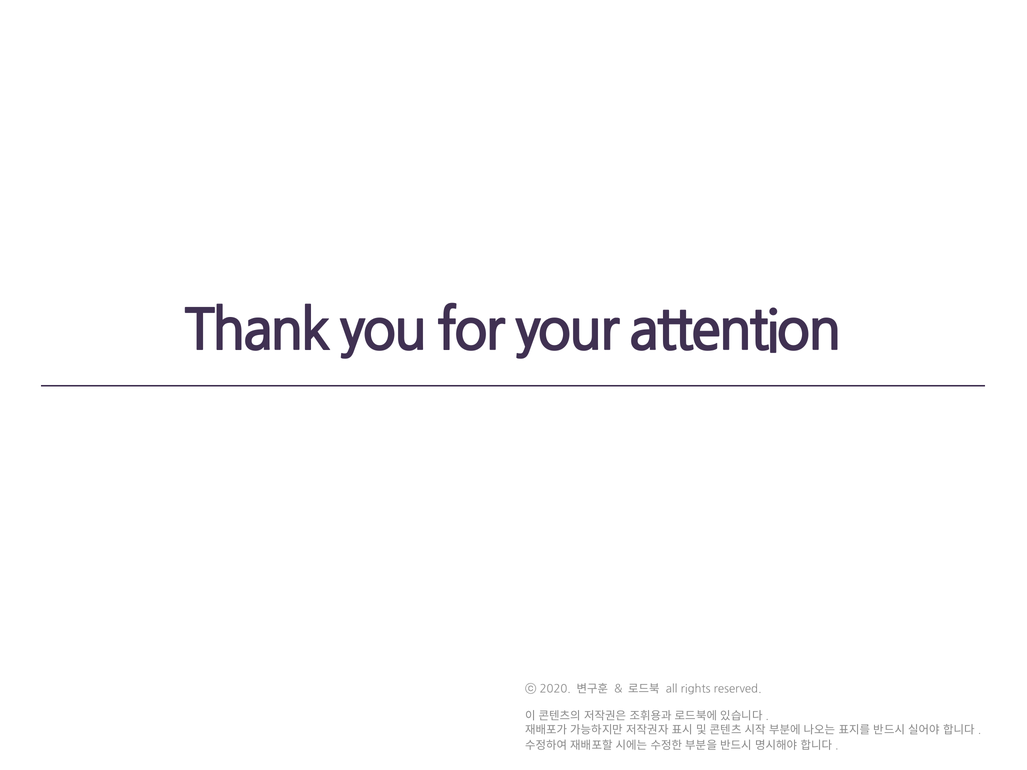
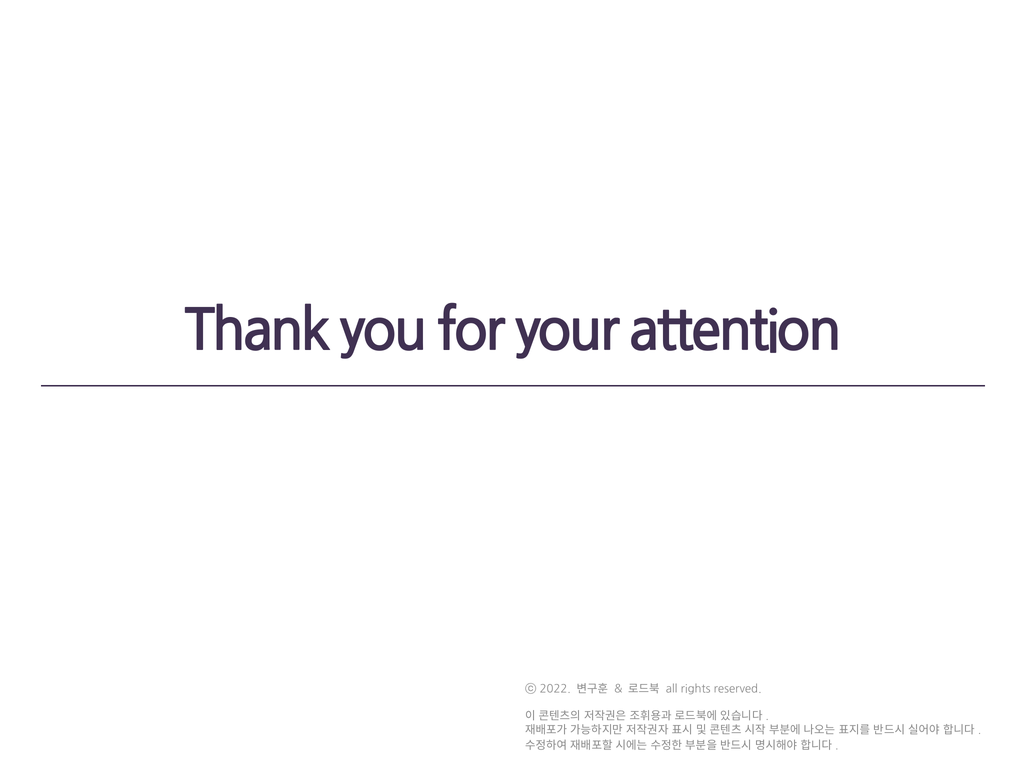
2020: 2020 -> 2022
